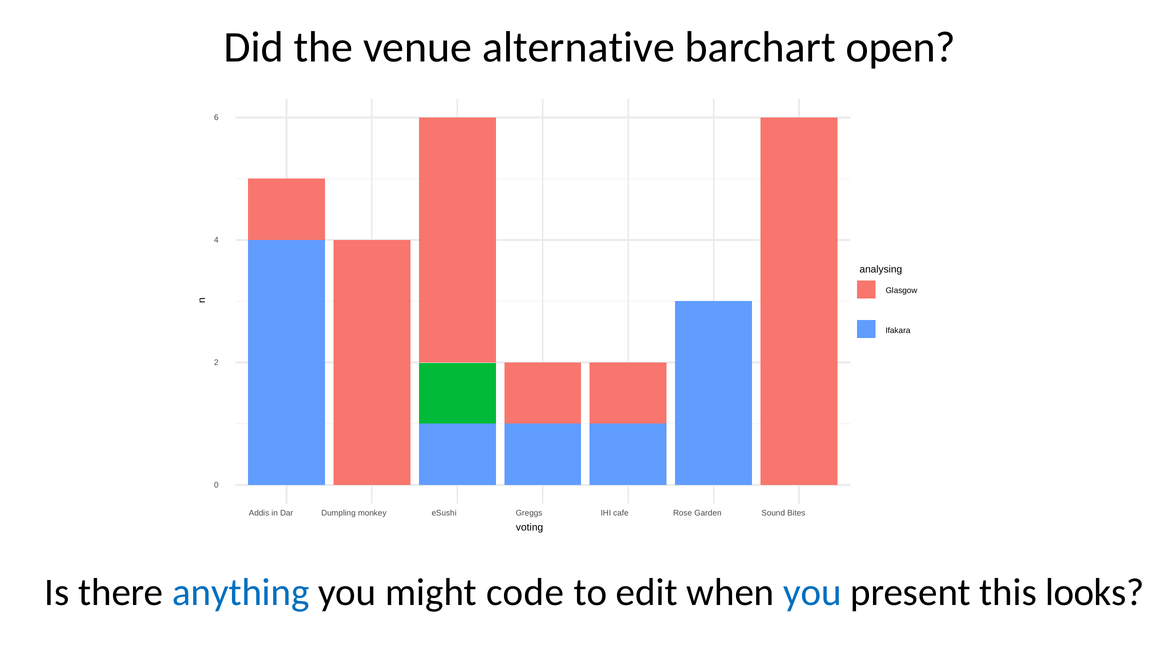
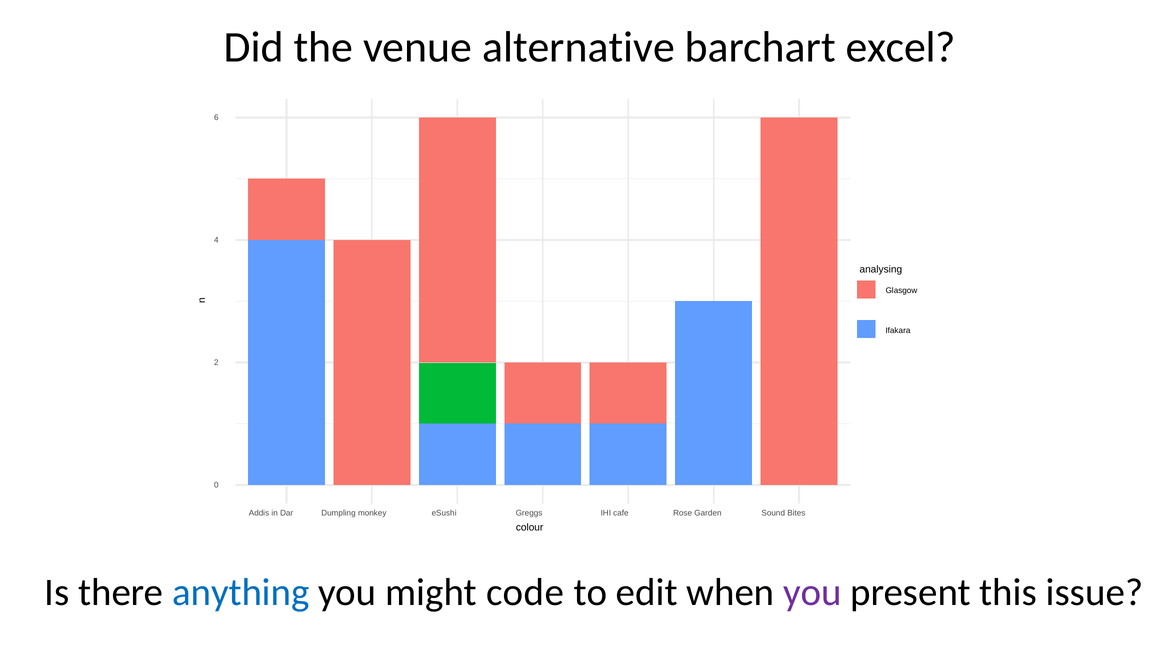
open: open -> excel
voting: voting -> colour
you at (812, 592) colour: blue -> purple
looks: looks -> issue
